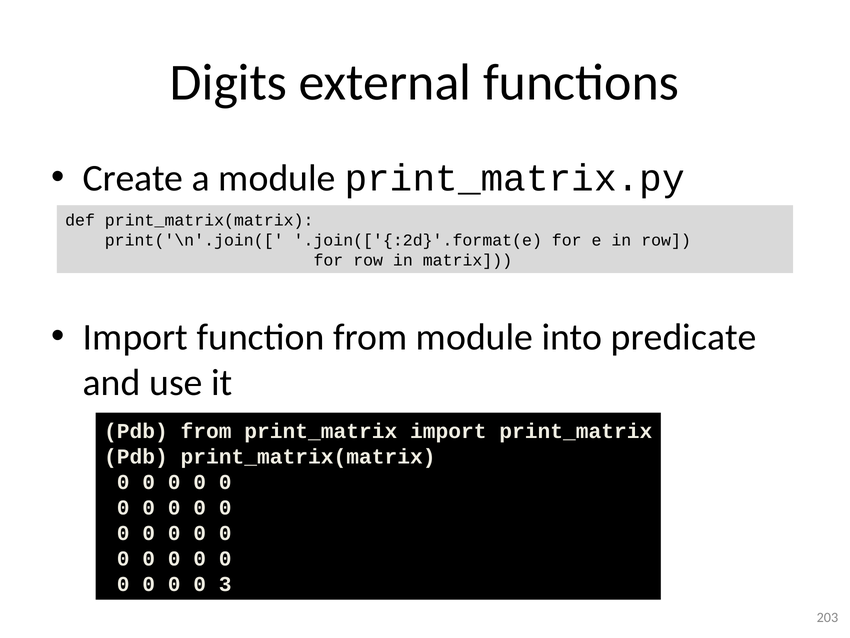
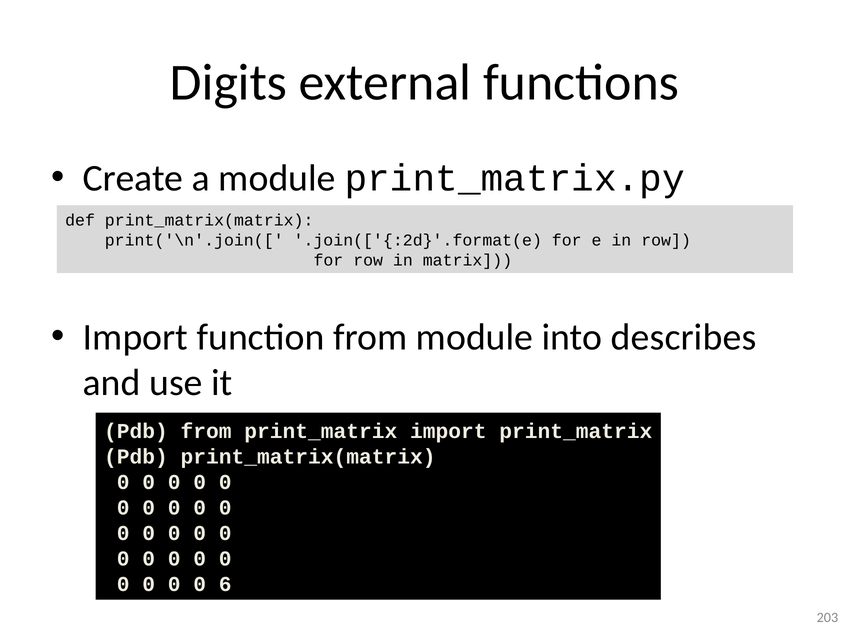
predicate: predicate -> describes
3: 3 -> 6
